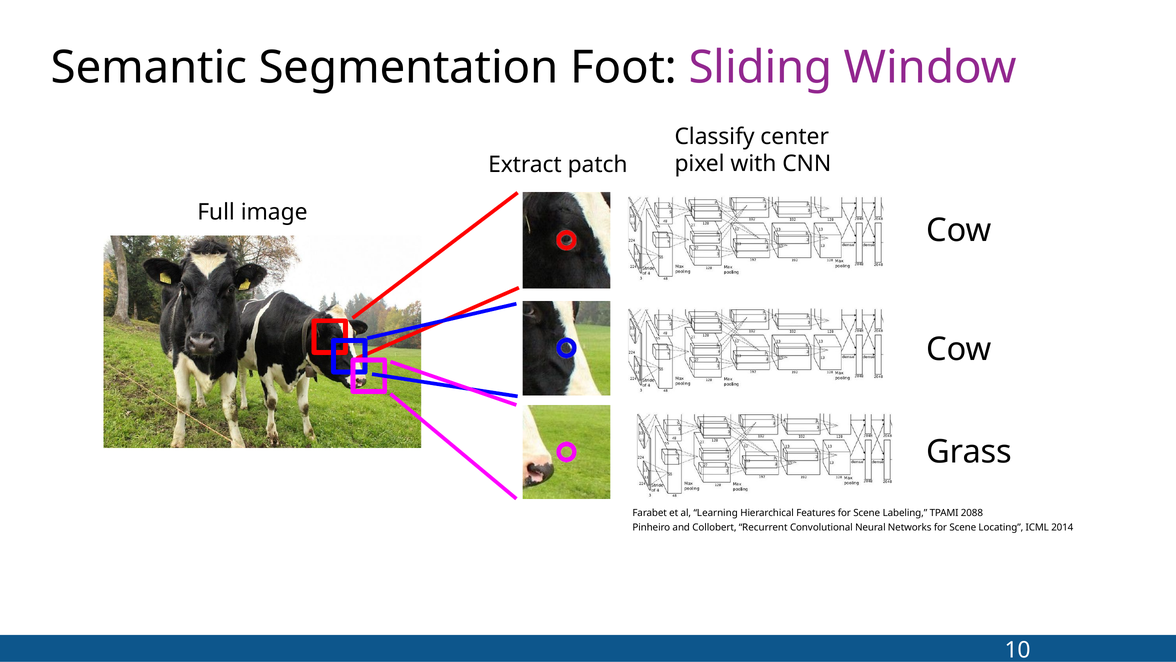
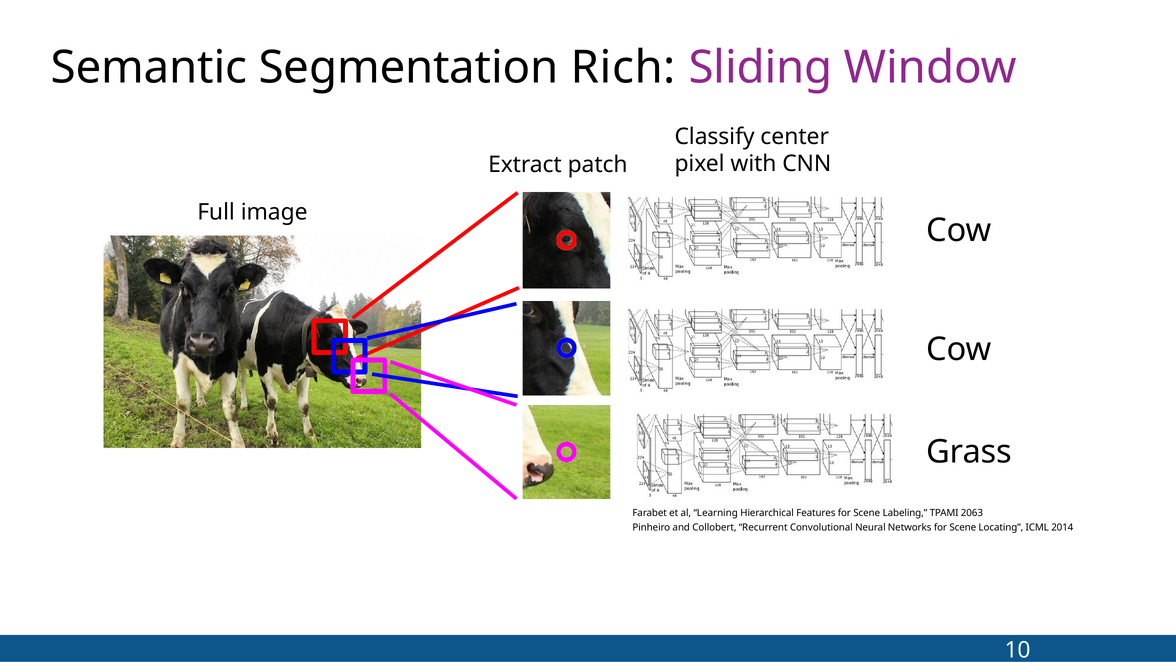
Foot: Foot -> Rich
2088: 2088 -> 2063
